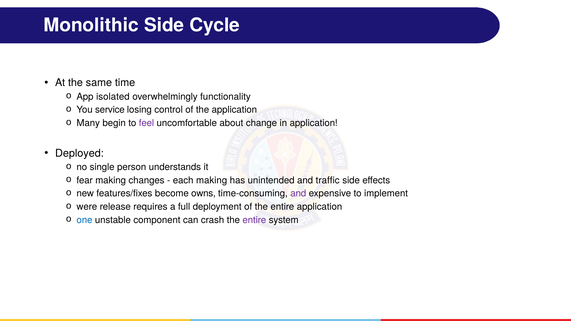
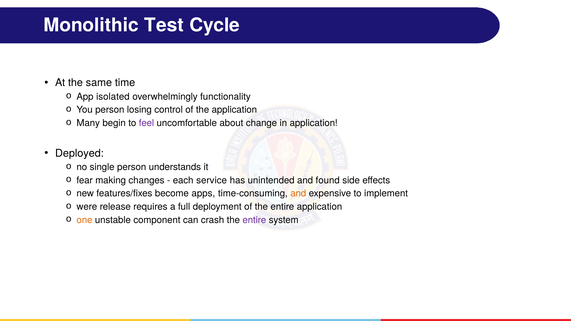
Monolithic Side: Side -> Test
You service: service -> person
each making: making -> service
traffic: traffic -> found
owns: owns -> apps
and at (298, 194) colour: purple -> orange
one colour: blue -> orange
